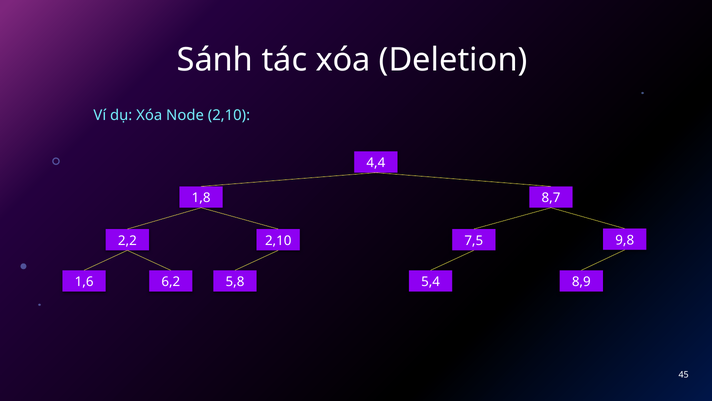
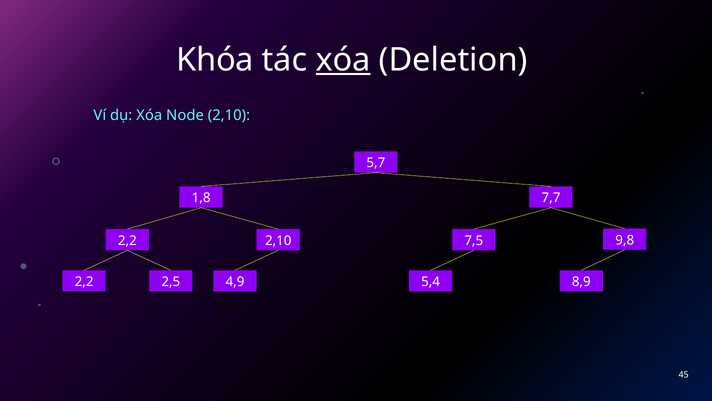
Sánh: Sánh -> Khóa
xóa at (343, 60) underline: none -> present
4,4: 4,4 -> 5,7
8,7: 8,7 -> 7,7
1,6 at (84, 282): 1,6 -> 2,2
6,2: 6,2 -> 2,5
5,8: 5,8 -> 4,9
